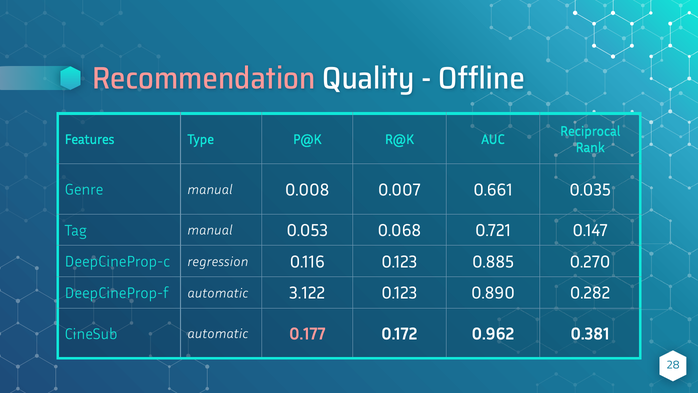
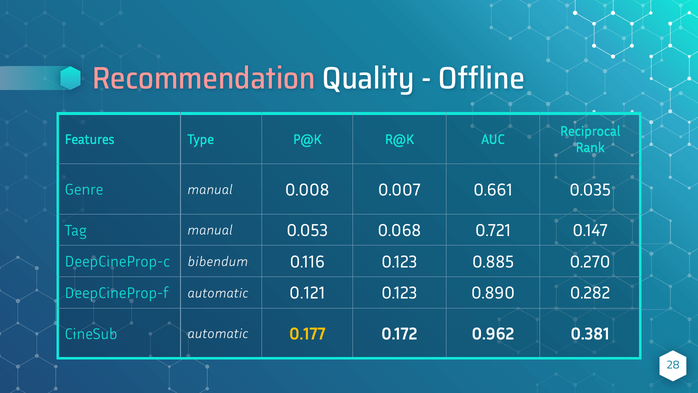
regression: regression -> bibendum
3.122: 3.122 -> 0.121
0.177 colour: pink -> yellow
